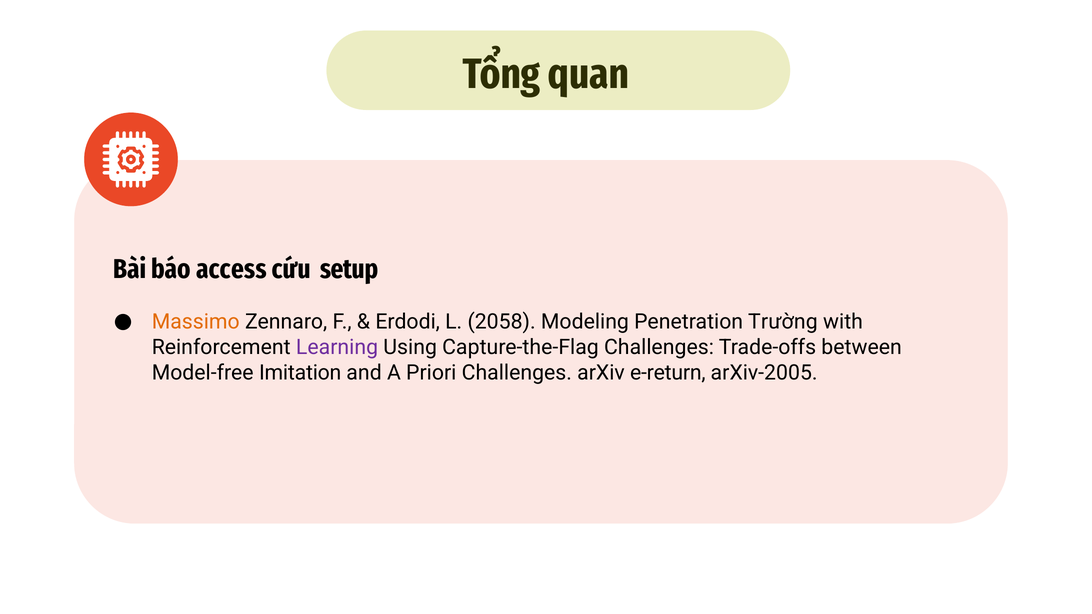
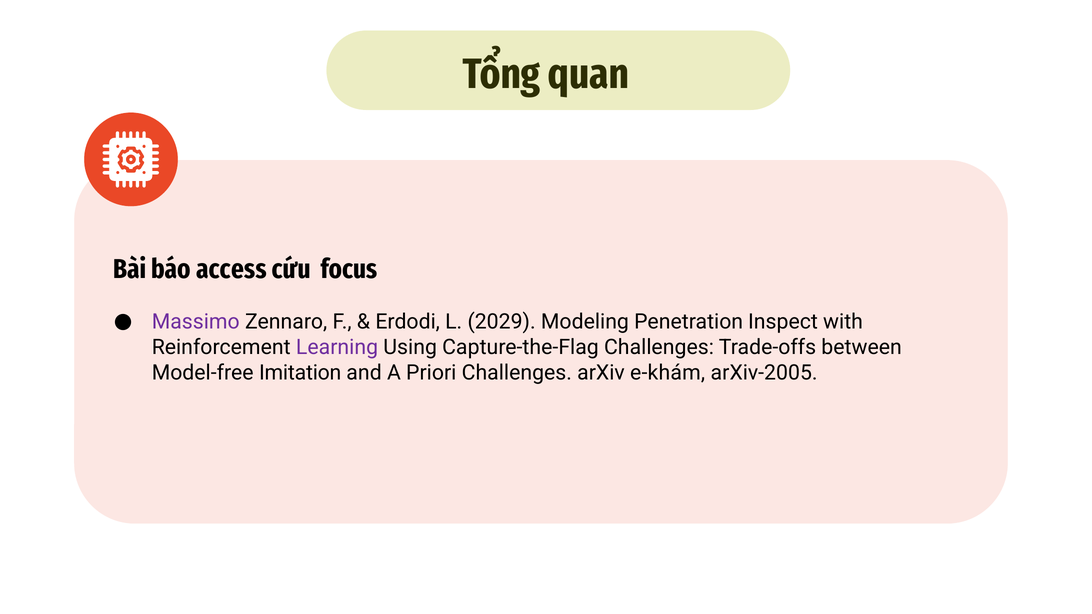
setup: setup -> focus
Massimo colour: orange -> purple
2058: 2058 -> 2029
Trường: Trường -> Inspect
e-return: e-return -> e-khám
